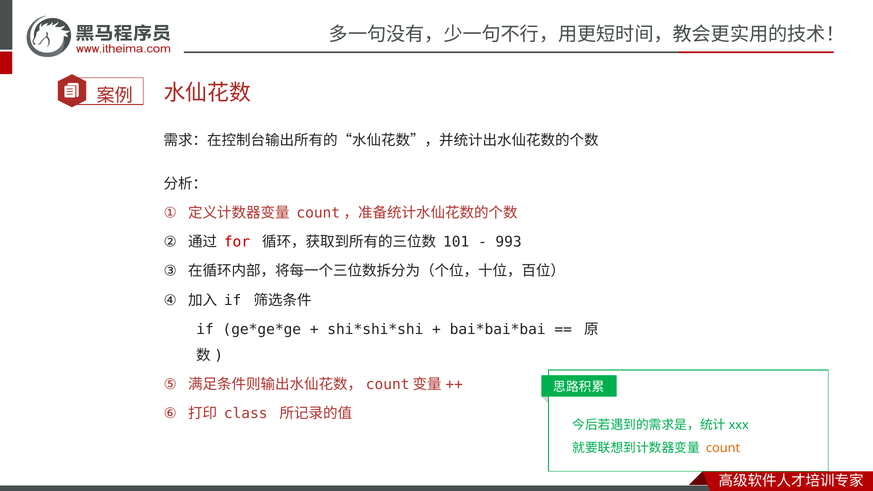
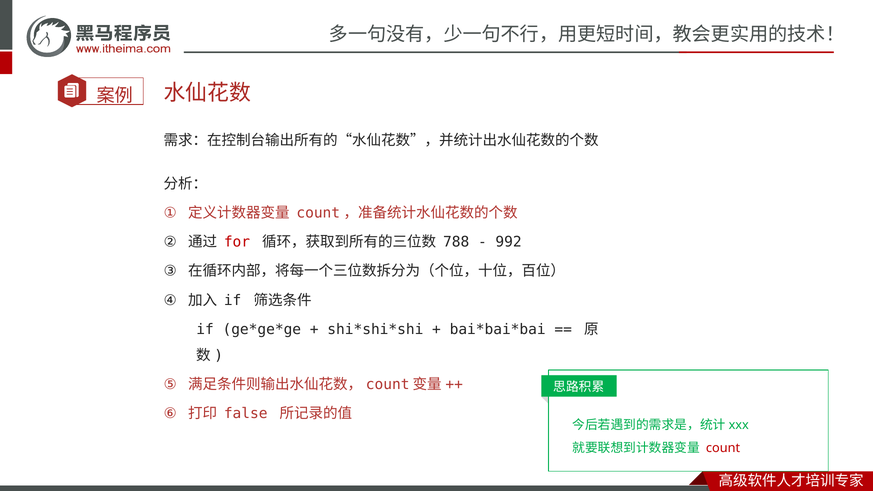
101: 101 -> 788
993: 993 -> 992
class: class -> false
count colour: orange -> red
